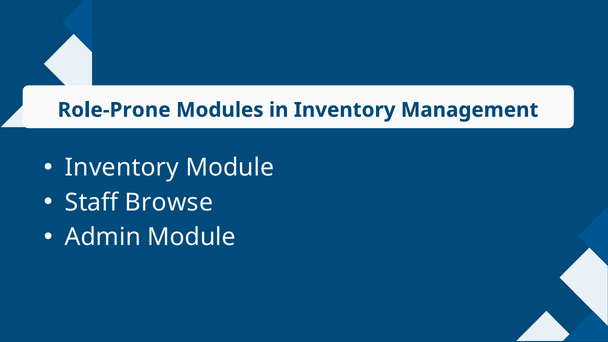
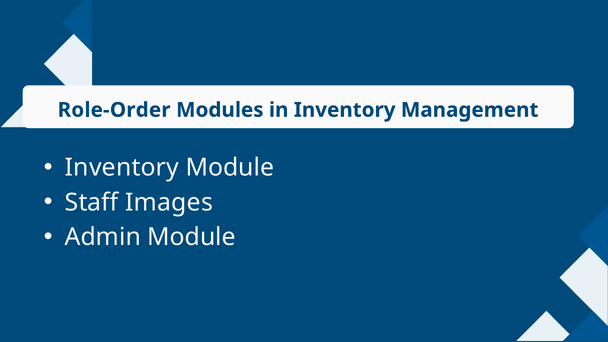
Role-Prone: Role-Prone -> Role-Order
Browse: Browse -> Images
